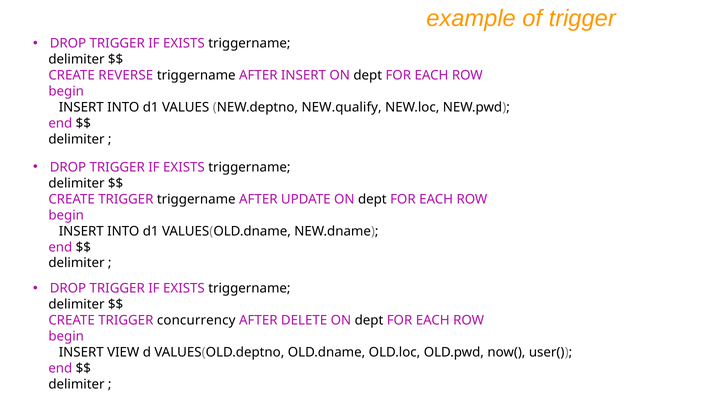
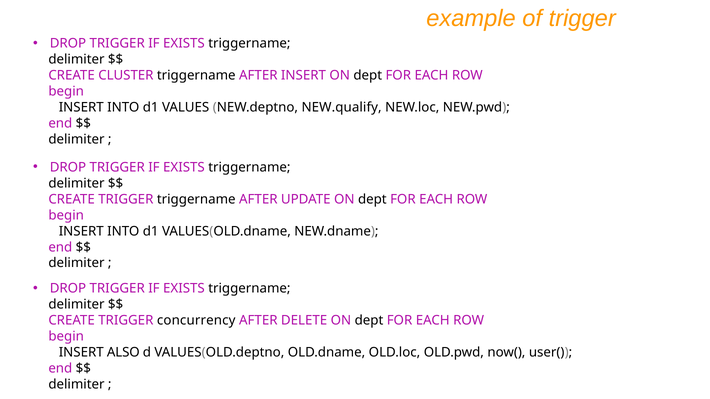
REVERSE: REVERSE -> CLUSTER
VIEW: VIEW -> ALSO
